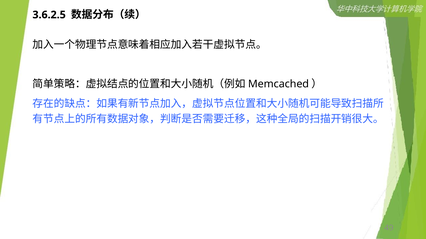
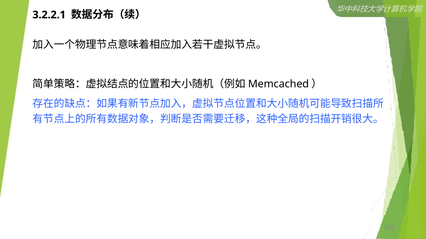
3.6.2.5: 3.6.2.5 -> 3.2.2.1
